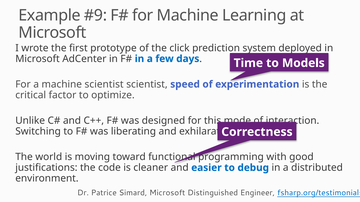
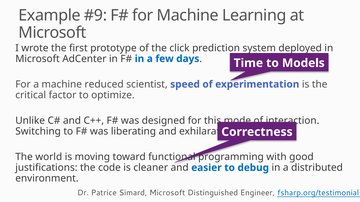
machine scientist: scientist -> reduced
